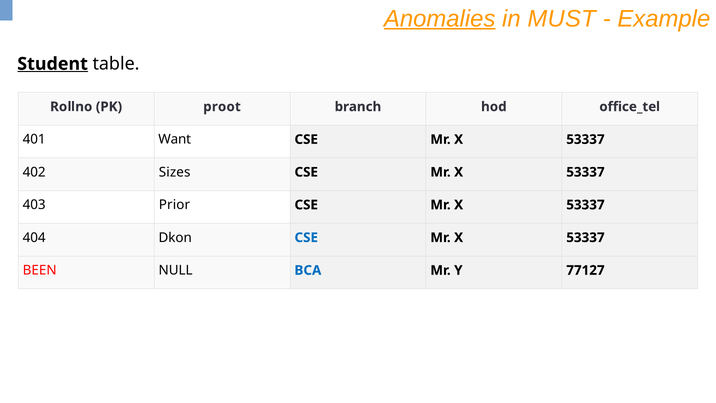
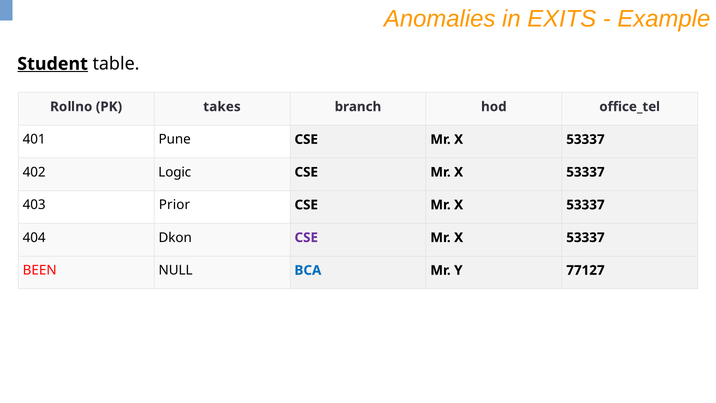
Anomalies underline: present -> none
MUST: MUST -> EXITS
proot: proot -> takes
Want: Want -> Pune
Sizes: Sizes -> Logic
CSE at (306, 237) colour: blue -> purple
